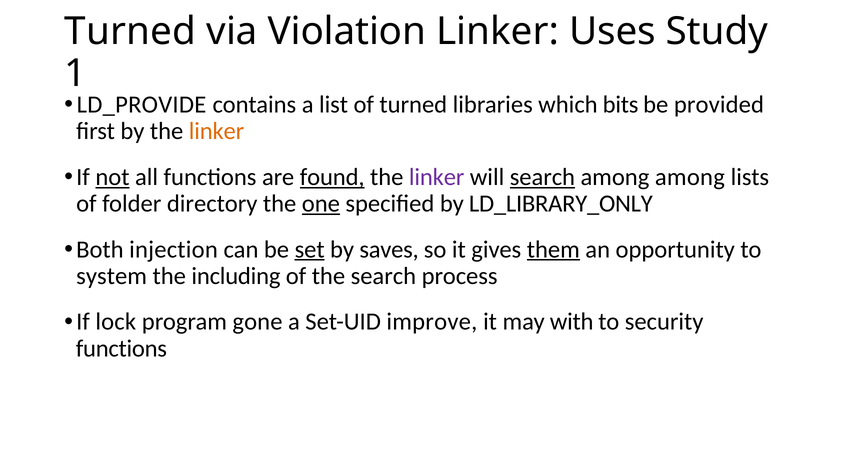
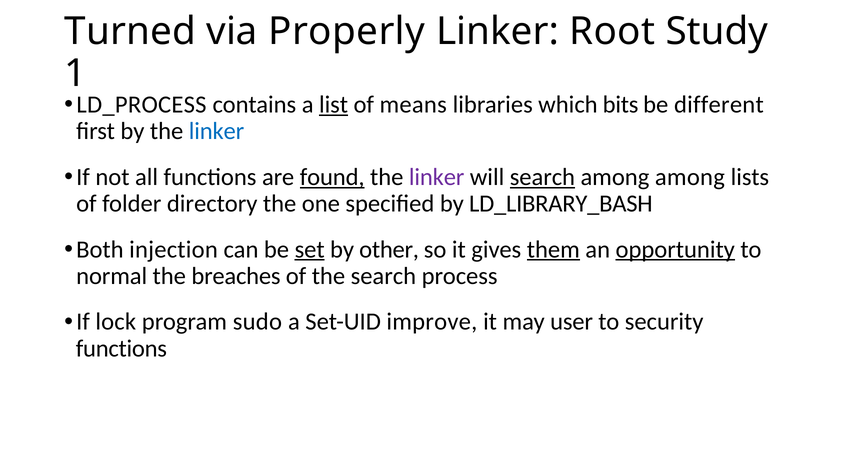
Violation: Violation -> Properly
Uses: Uses -> Root
LD_PROVIDE: LD_PROVIDE -> LD_PROCESS
list underline: none -> present
of turned: turned -> means
provided: provided -> different
linker at (217, 131) colour: orange -> blue
not underline: present -> none
one underline: present -> none
LD_LIBRARY_ONLY: LD_LIBRARY_ONLY -> LD_LIBRARY_BASH
saves: saves -> other
opportunity underline: none -> present
system: system -> normal
including: including -> breaches
gone: gone -> sudo
with: with -> user
